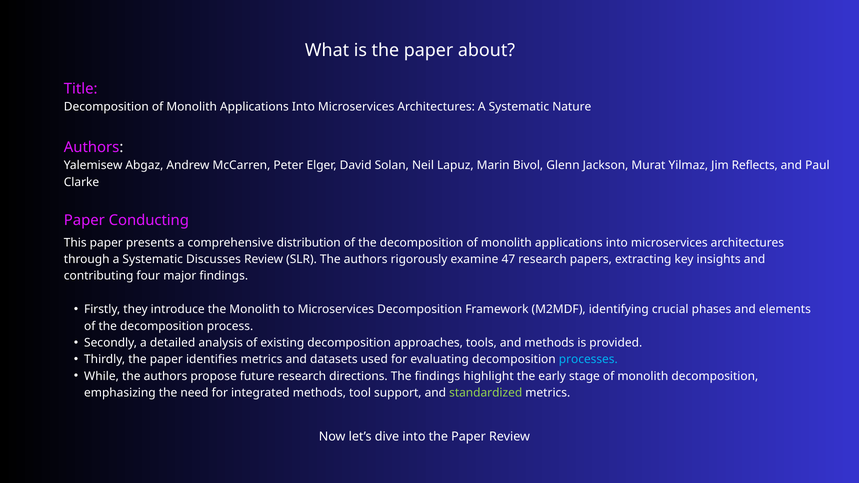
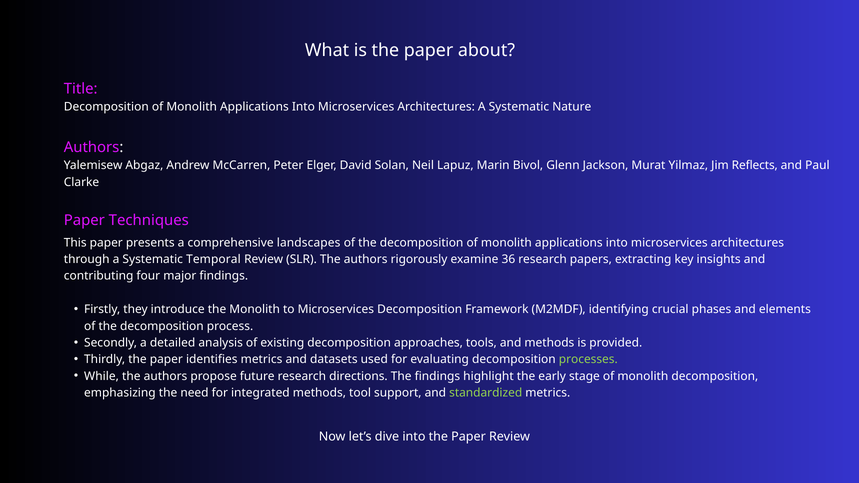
Conducting: Conducting -> Techniques
distribution: distribution -> landscapes
Discusses: Discusses -> Temporal
47: 47 -> 36
processes colour: light blue -> light green
